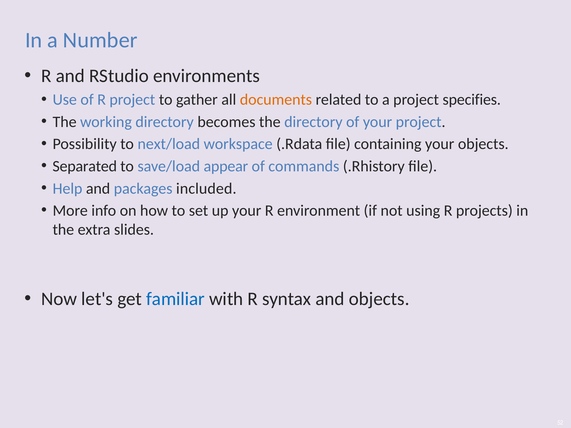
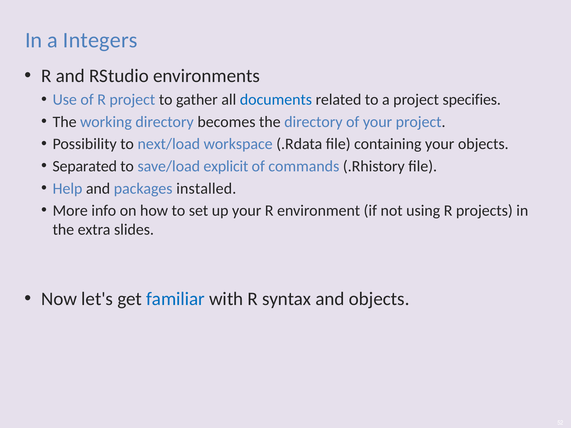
Number: Number -> Integers
documents colour: orange -> blue
appear: appear -> explicit
included: included -> installed
